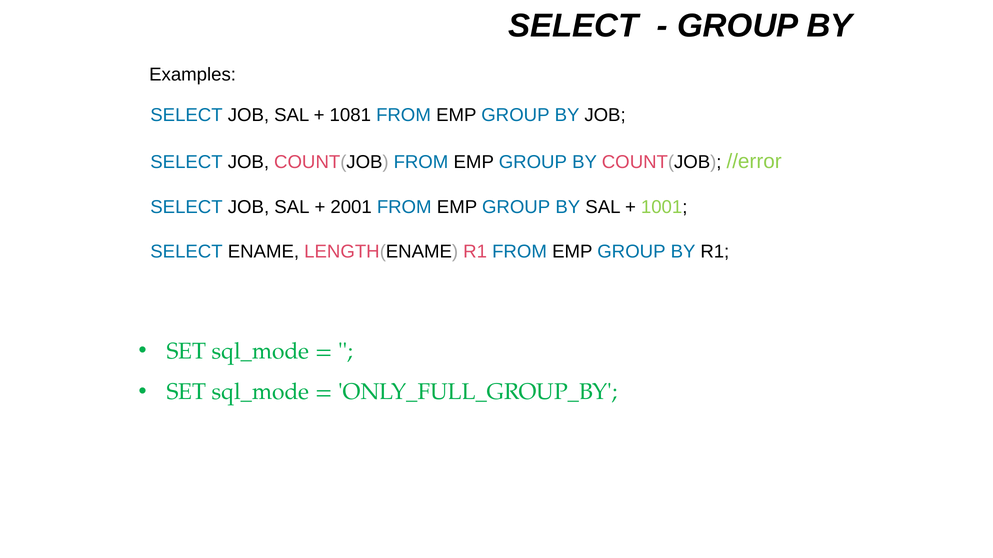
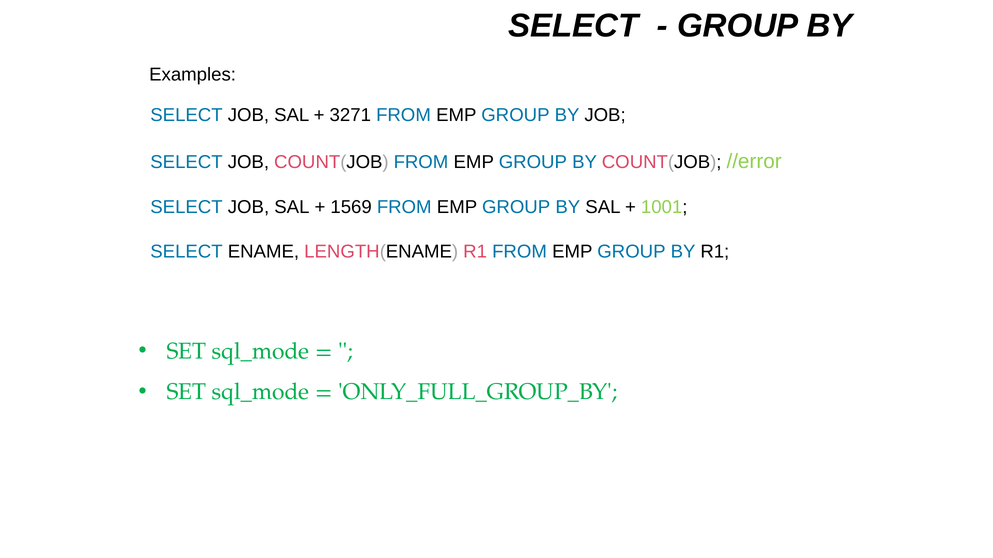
1081: 1081 -> 3271
2001: 2001 -> 1569
